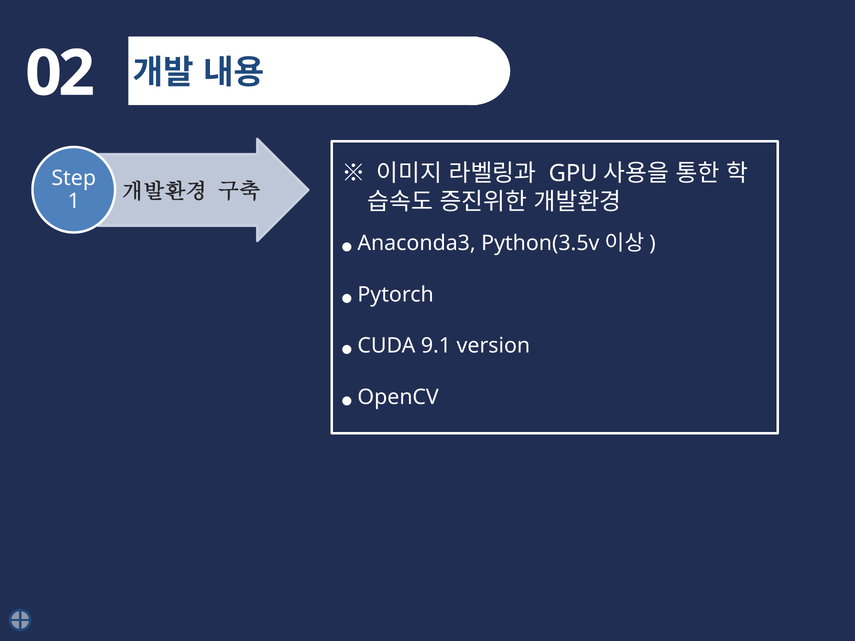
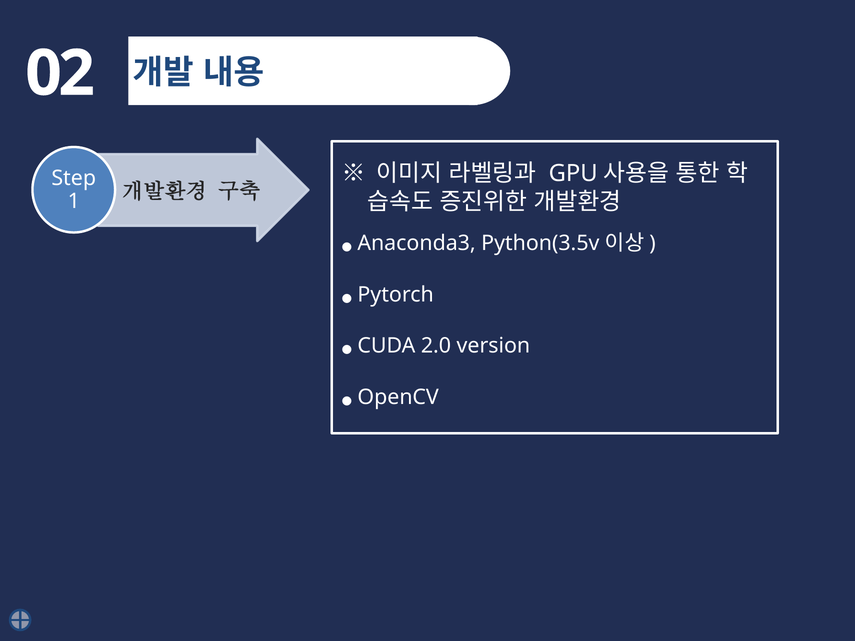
9.1: 9.1 -> 2.0
